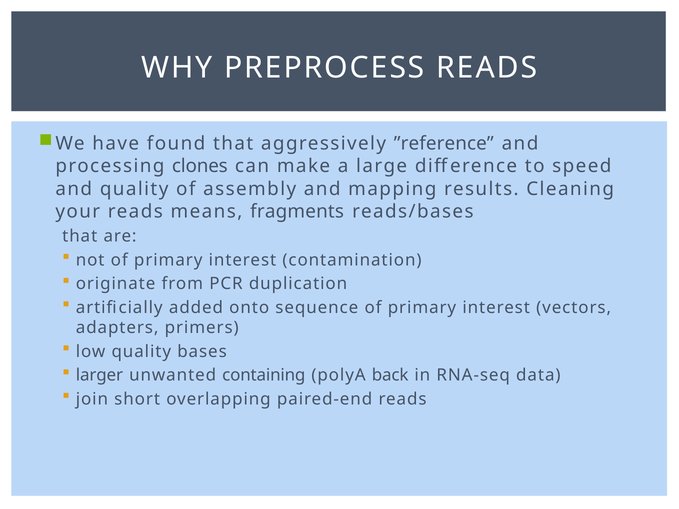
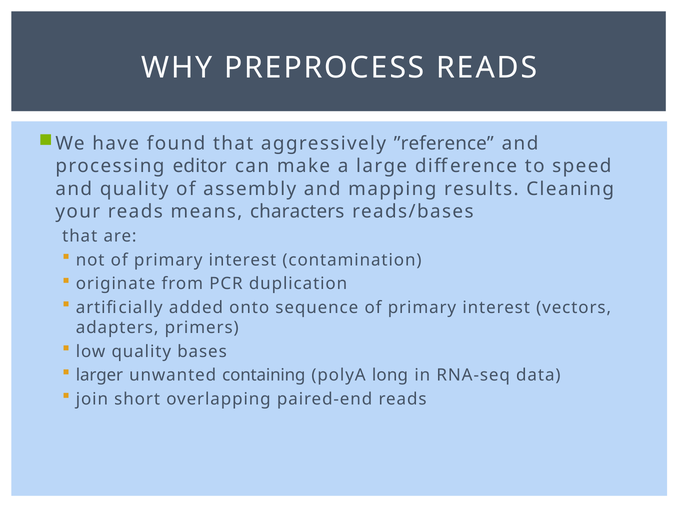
clones: clones -> editor
fragments: fragments -> characters
back: back -> long
